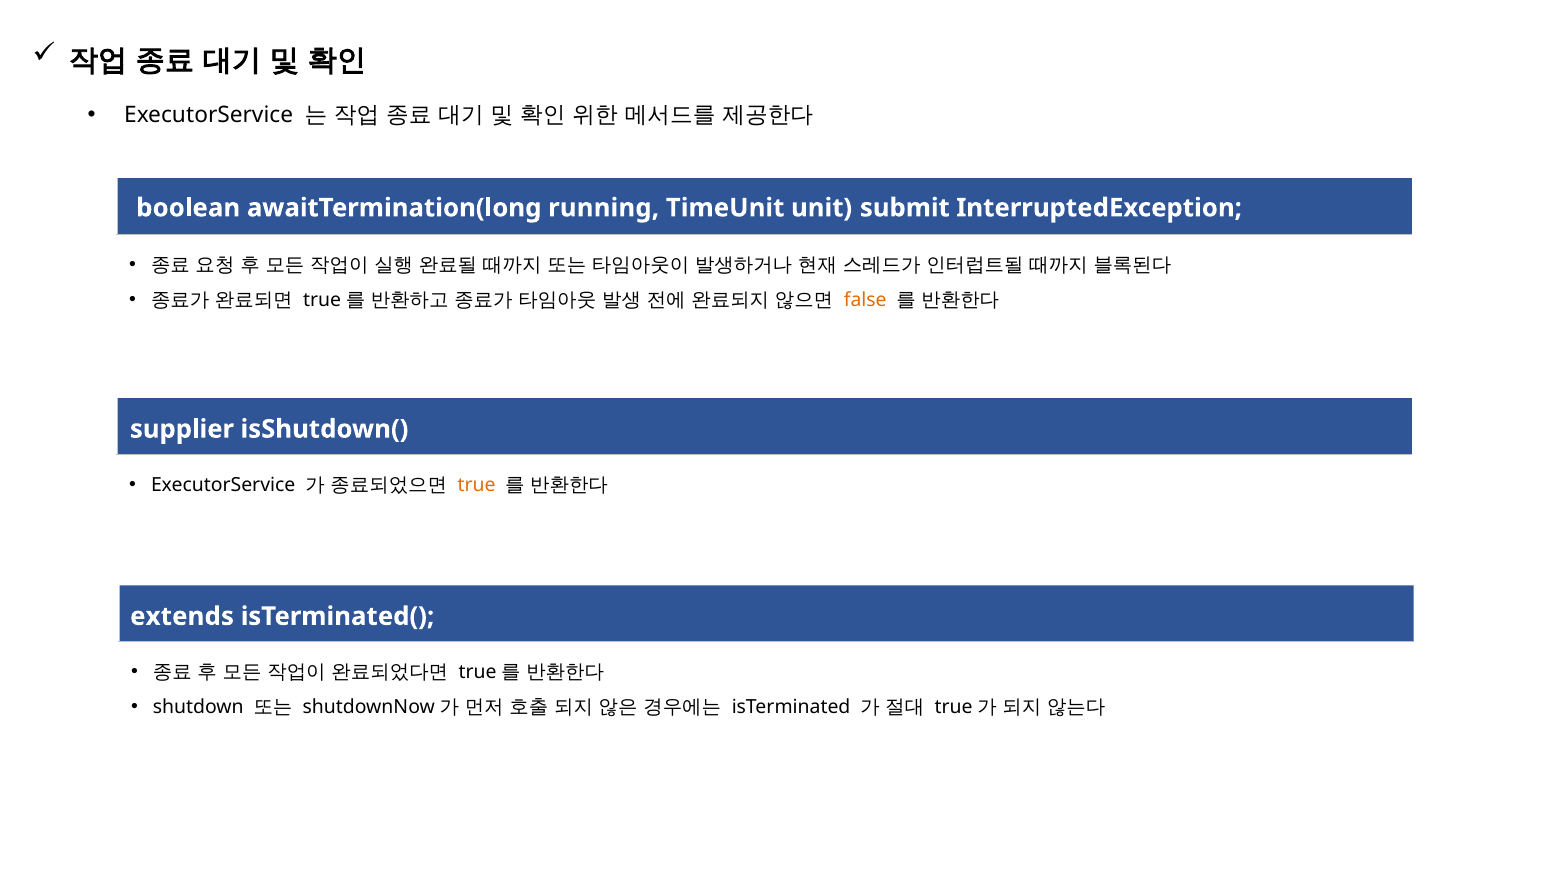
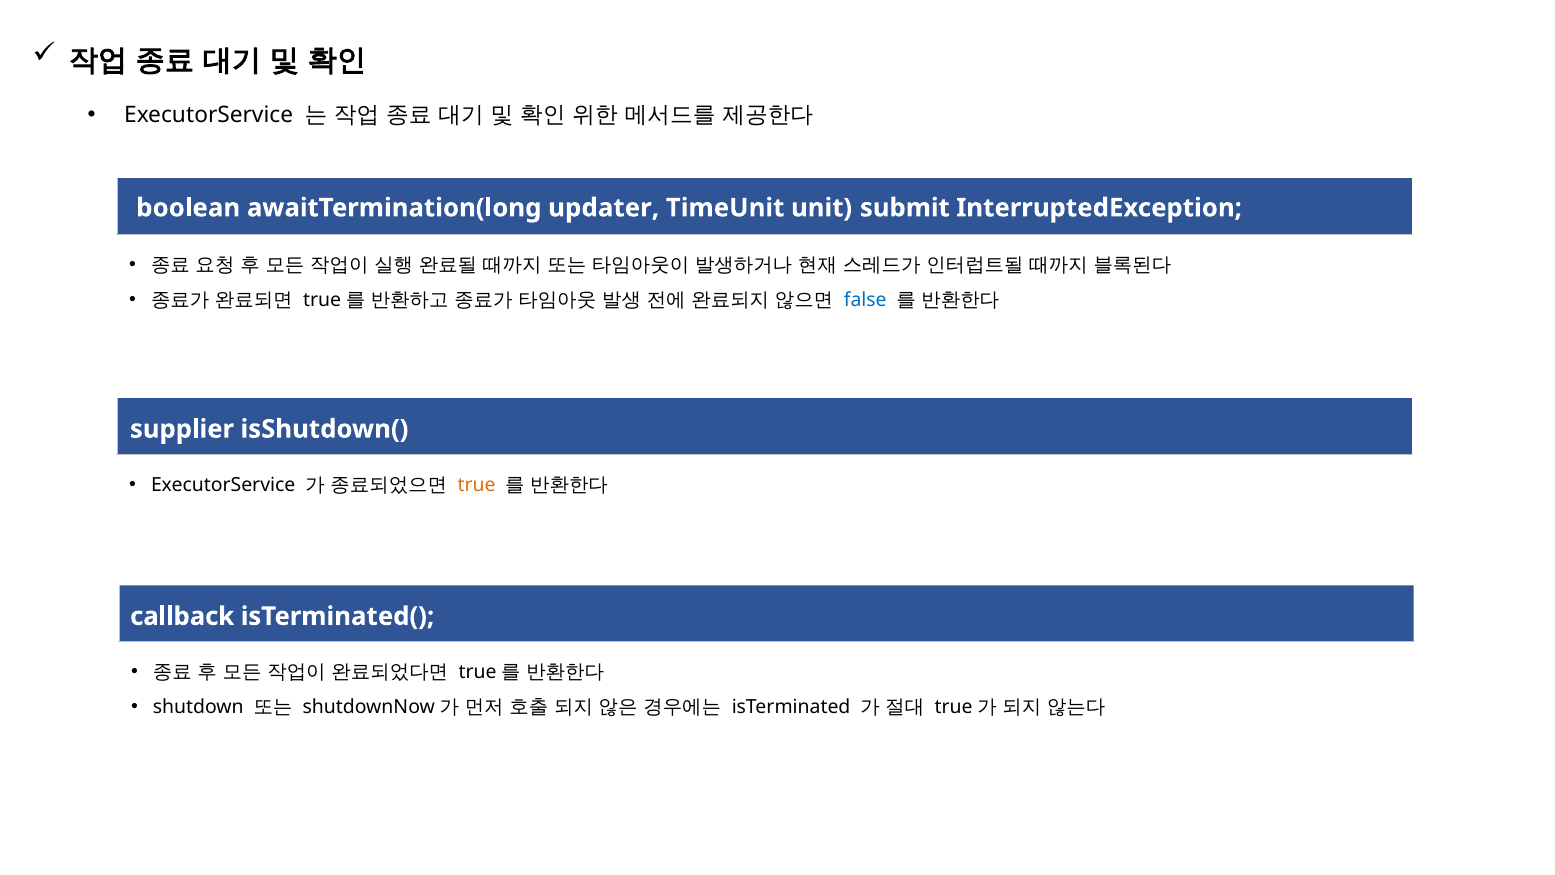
running: running -> updater
false colour: orange -> blue
extends: extends -> callback
